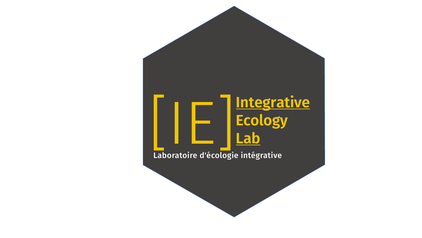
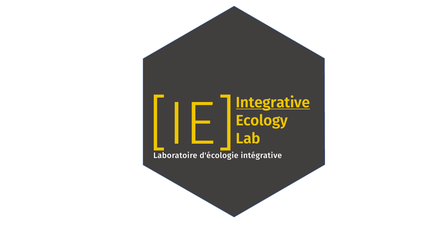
Lab underline: present -> none
